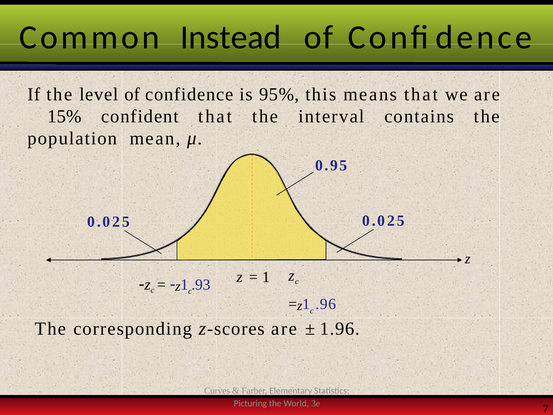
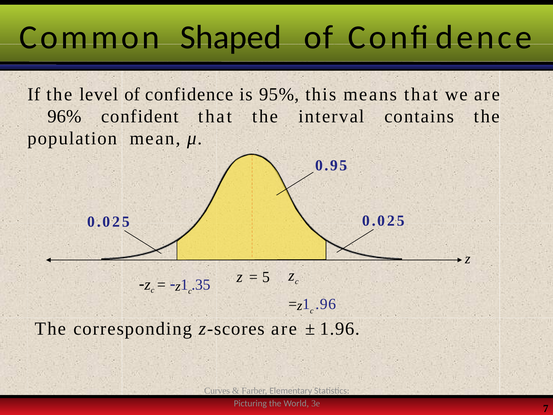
Instead: Instead -> Shaped
15%: 15% -> 96%
1 at (266, 277): 1 -> 5
.93: .93 -> .35
